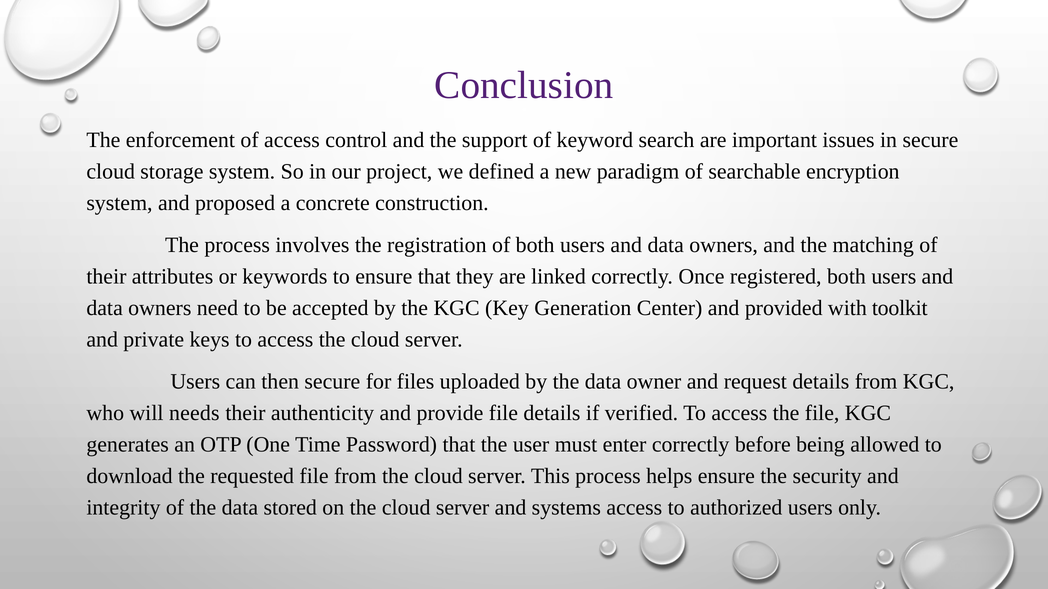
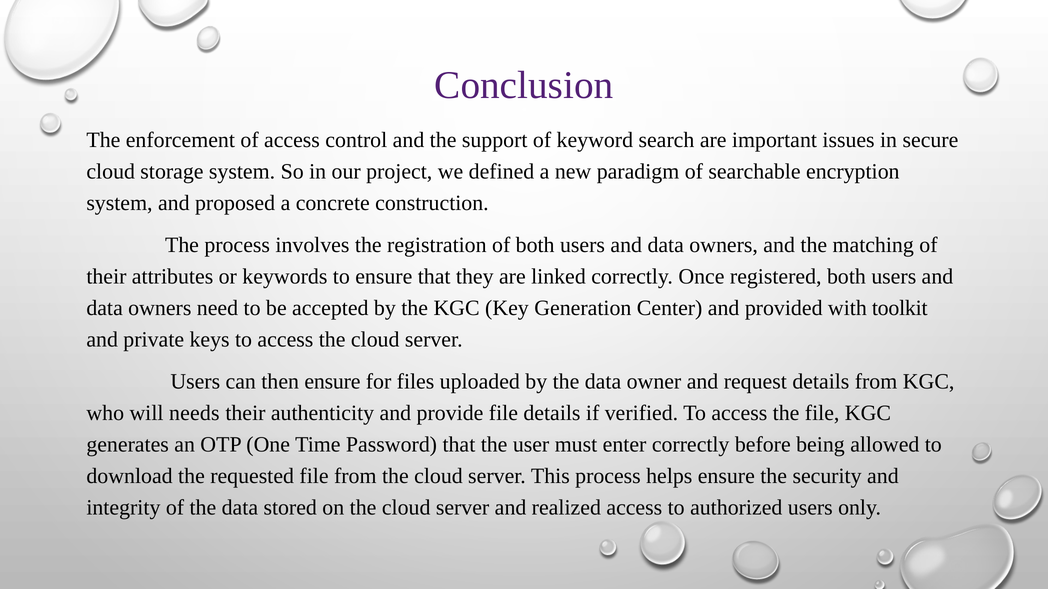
then secure: secure -> ensure
systems: systems -> realized
